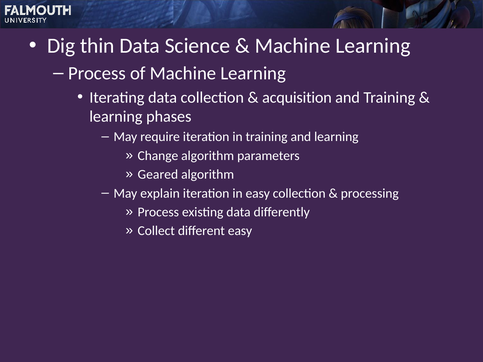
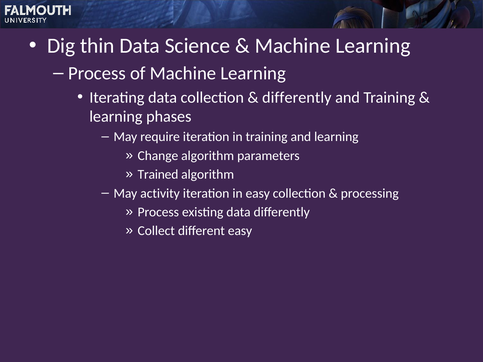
acquisition at (297, 97): acquisition -> differently
Geared: Geared -> Trained
explain: explain -> activity
